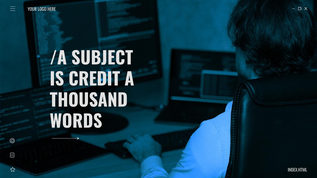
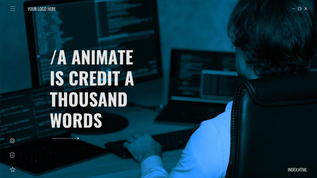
SUBJECT: SUBJECT -> ANIMATE
